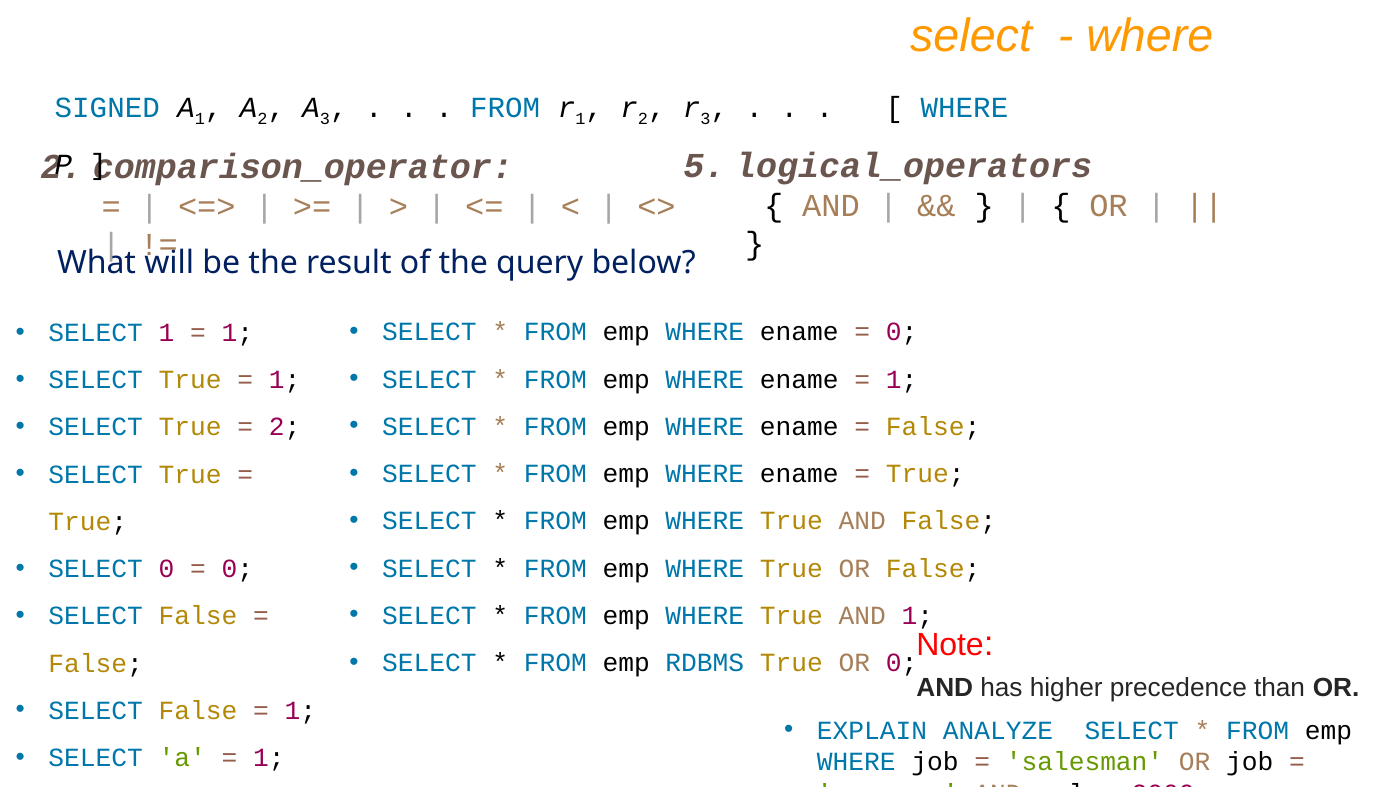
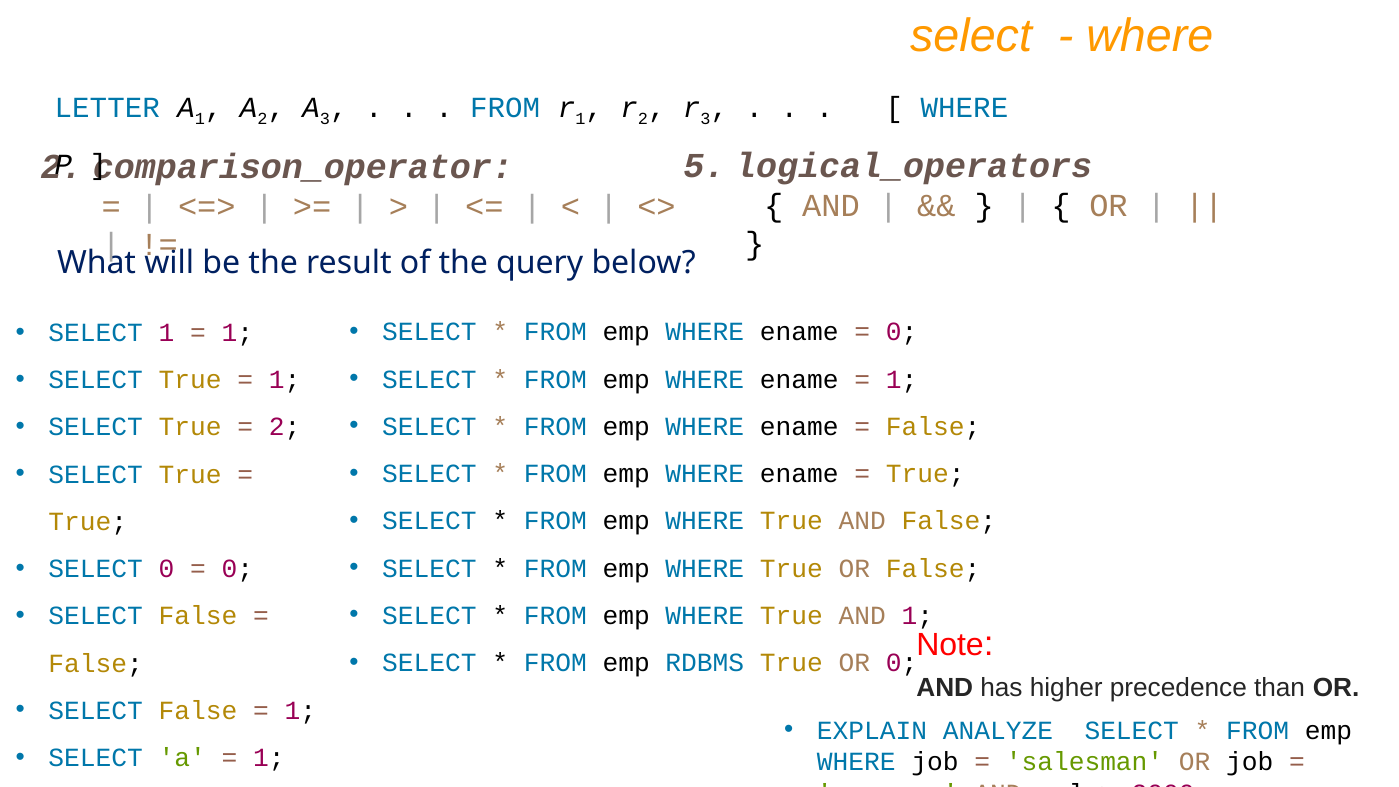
SIGNED: SIGNED -> LETTER
